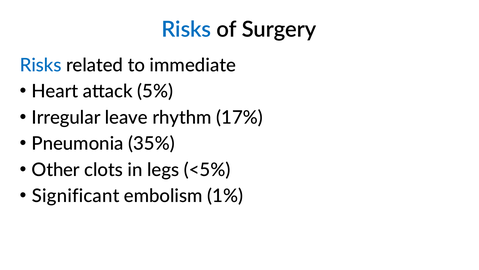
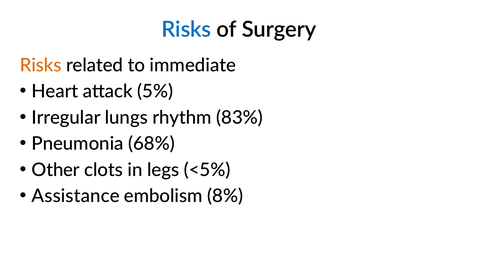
Risks at (41, 65) colour: blue -> orange
leave: leave -> lungs
17%: 17% -> 83%
35%: 35% -> 68%
Significant: Significant -> Assistance
1%: 1% -> 8%
